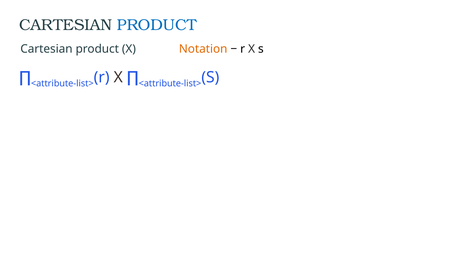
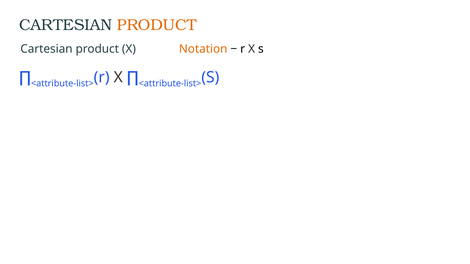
PRODUCT at (157, 25) colour: blue -> orange
